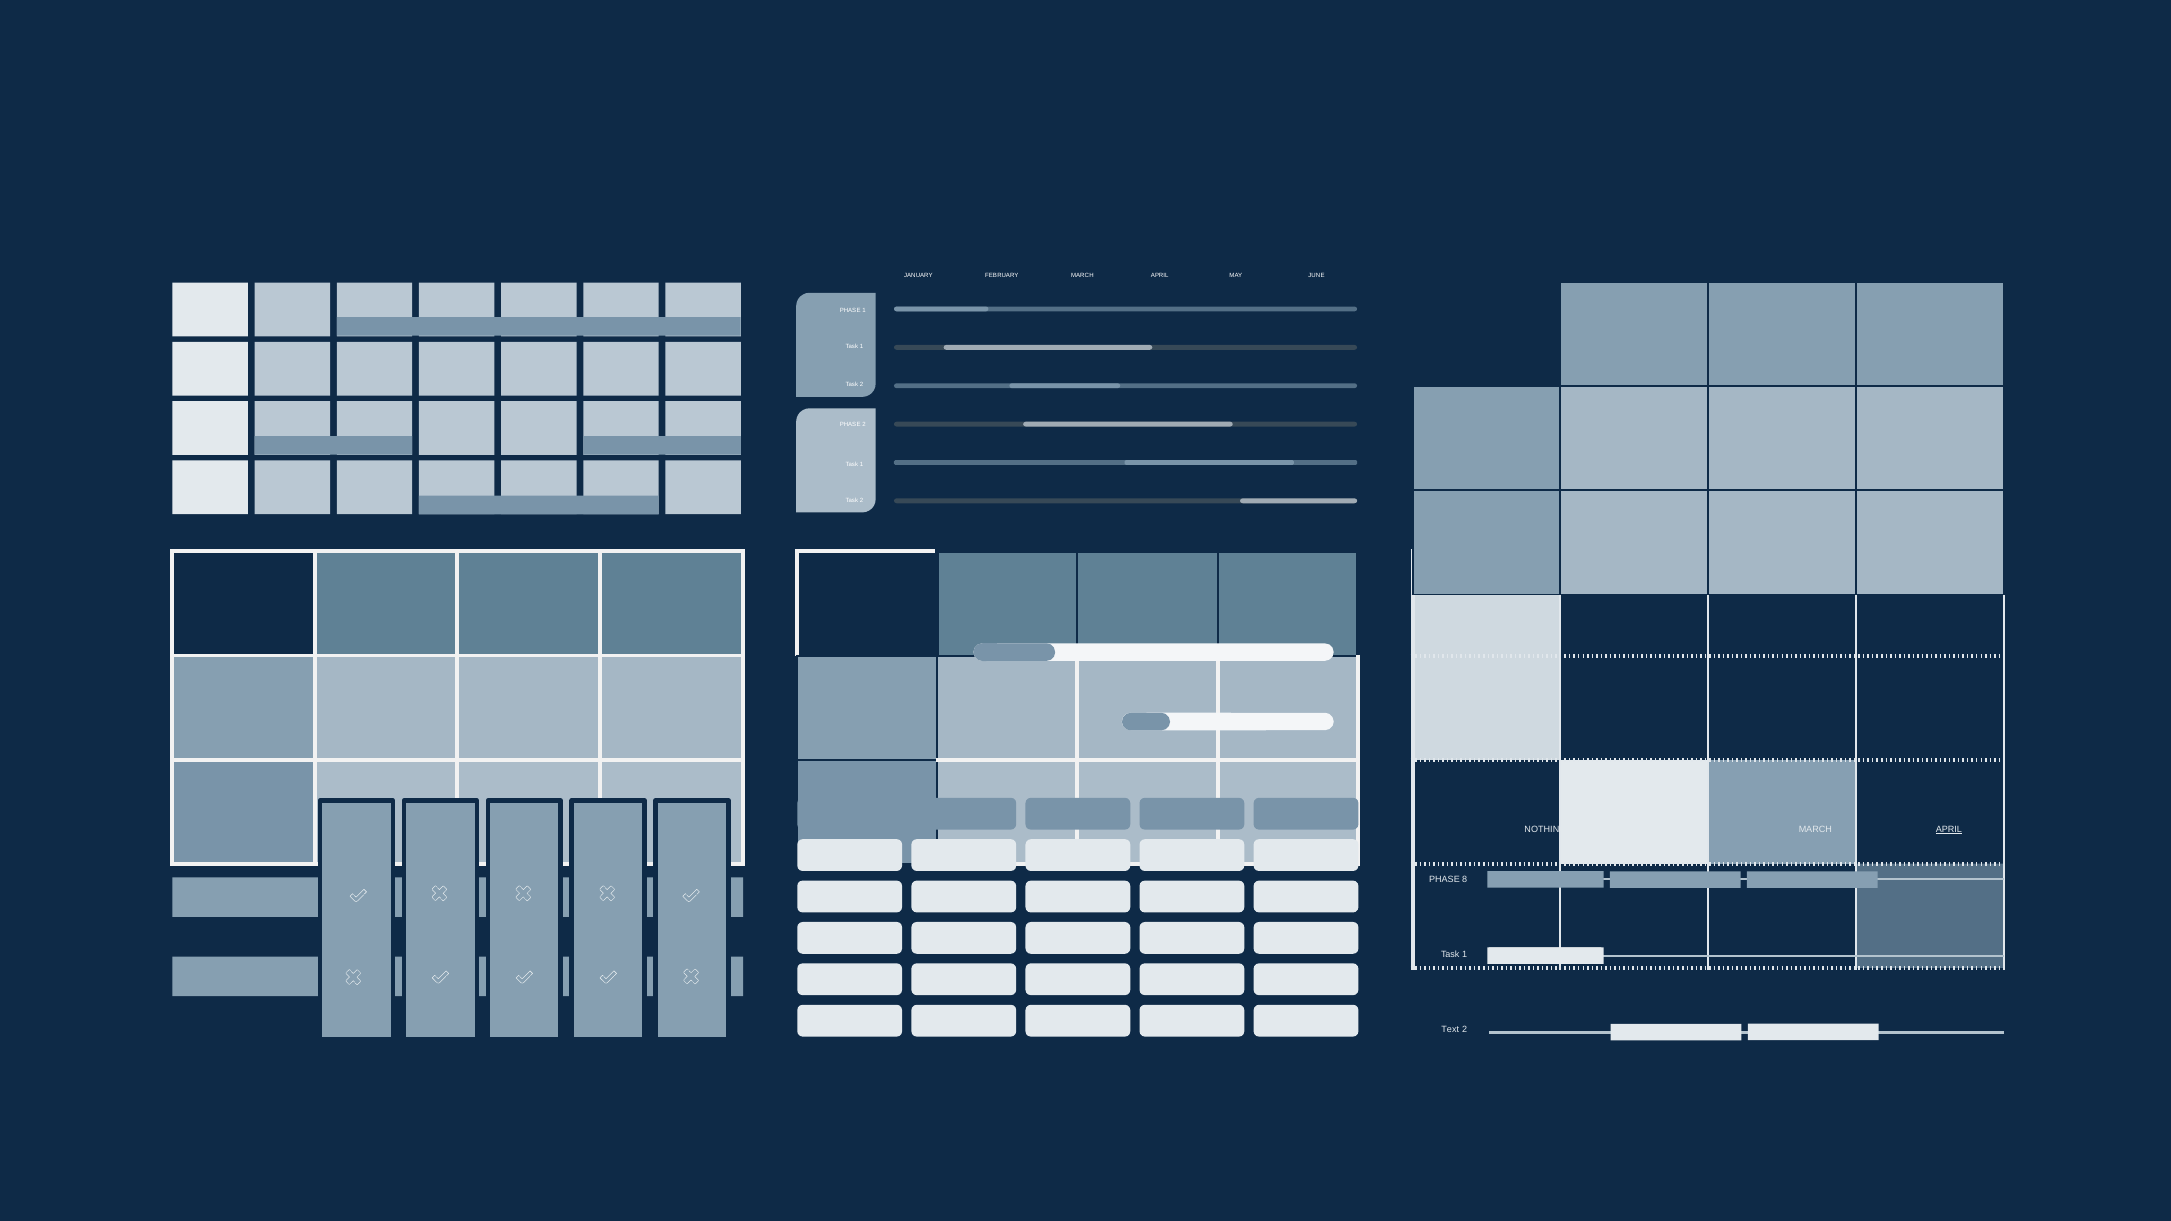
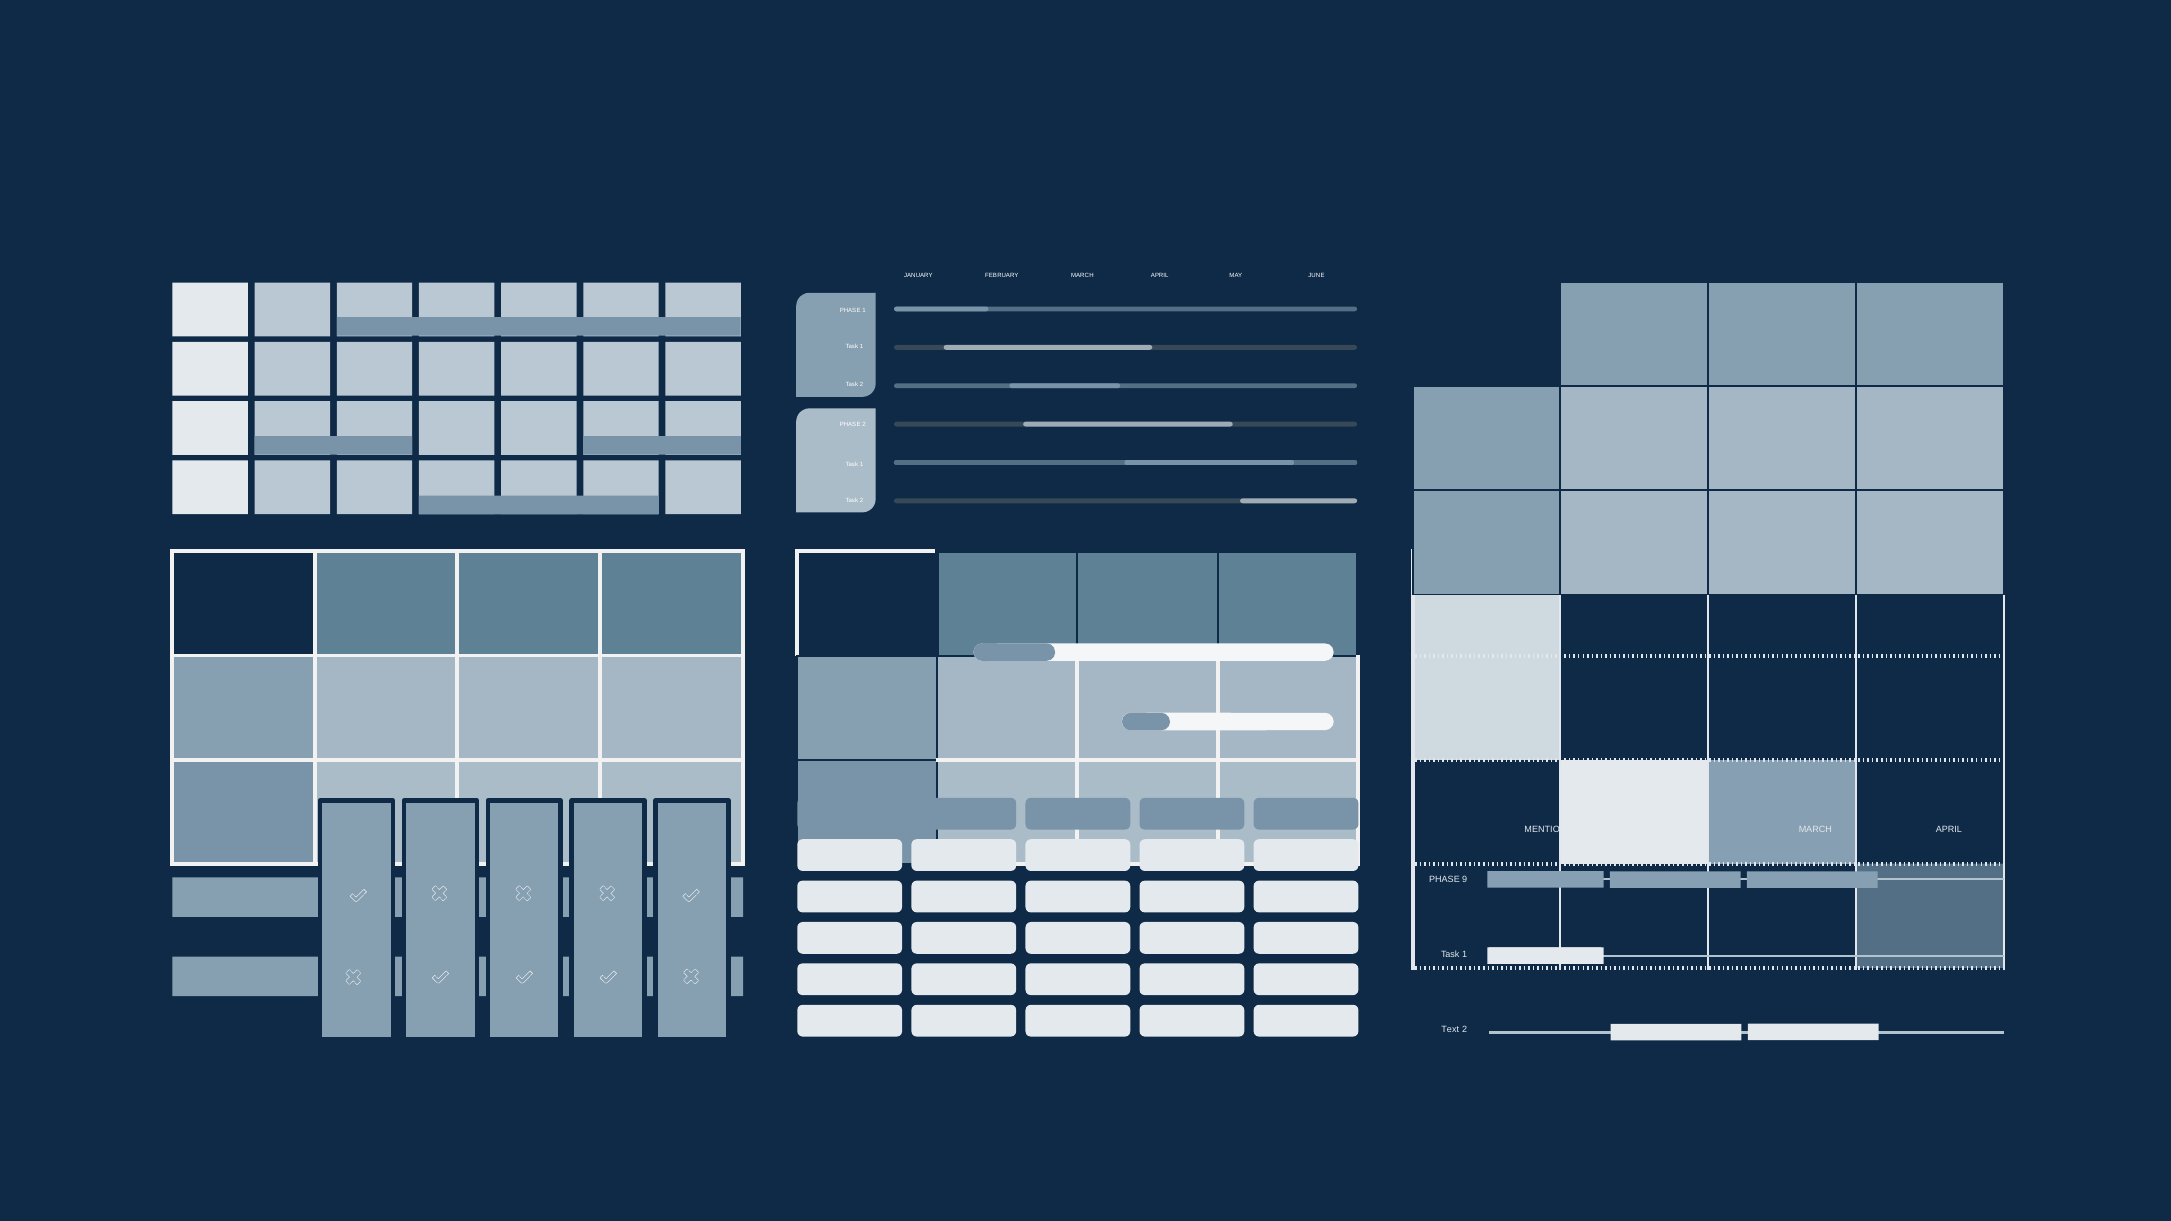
NOTHING: NOTHING -> MENTION
APRIL at (1949, 830) underline: present -> none
8: 8 -> 9
